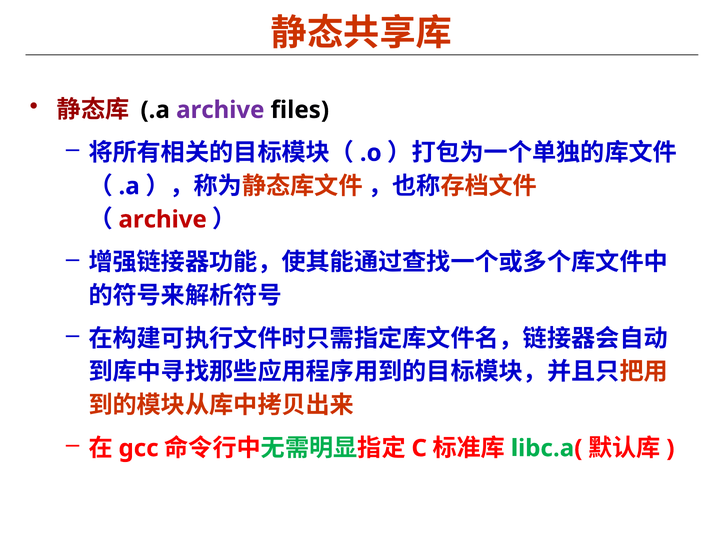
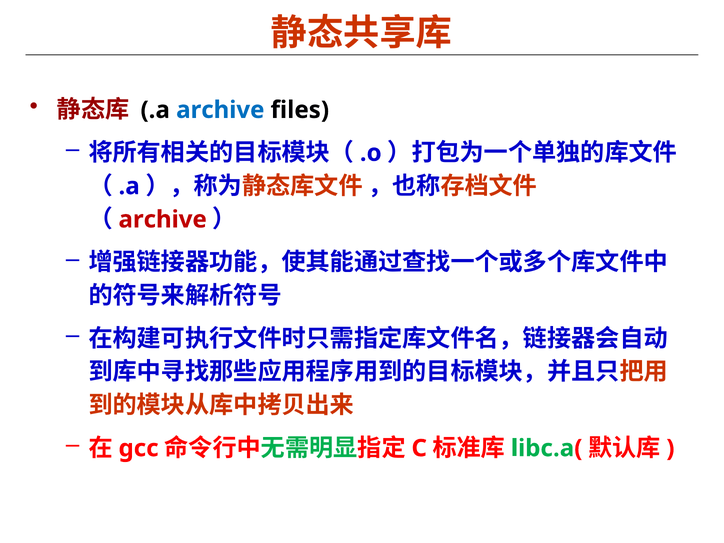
archive at (220, 110) colour: purple -> blue
